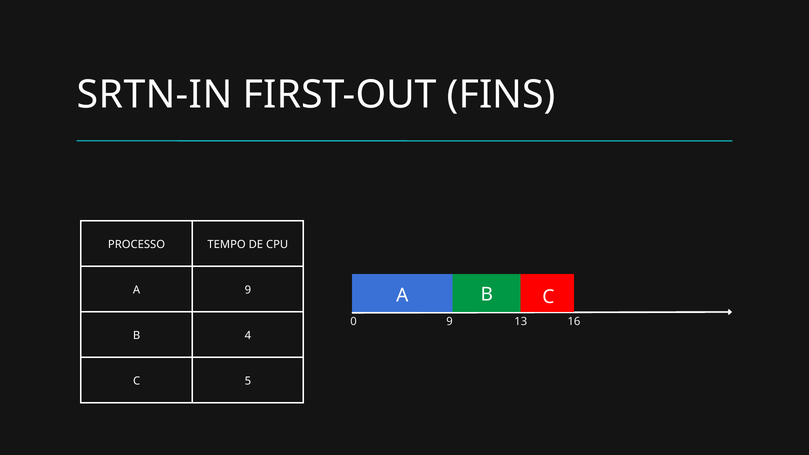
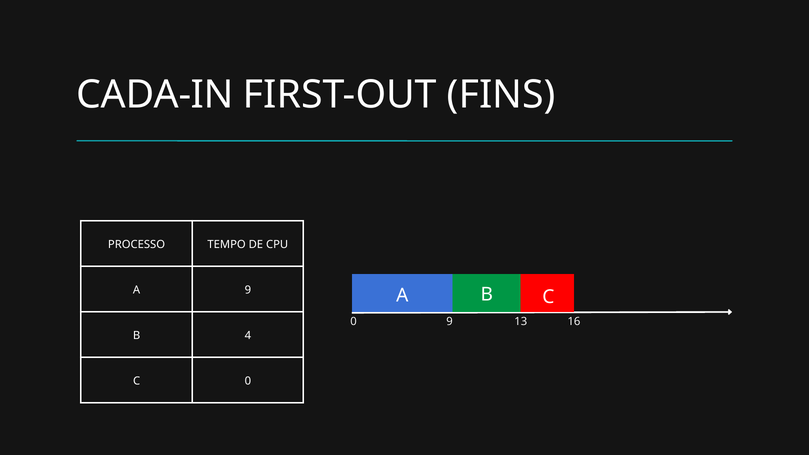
SRTN-IN: SRTN-IN -> CADA-IN
C 5: 5 -> 0
